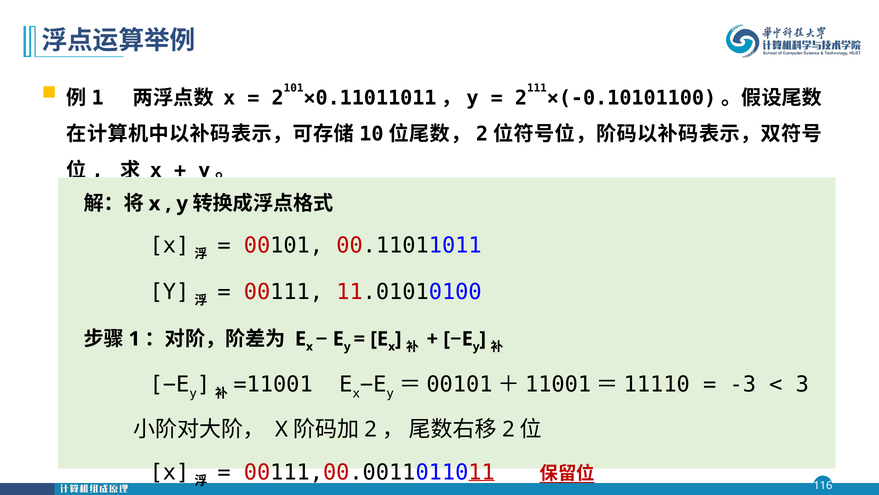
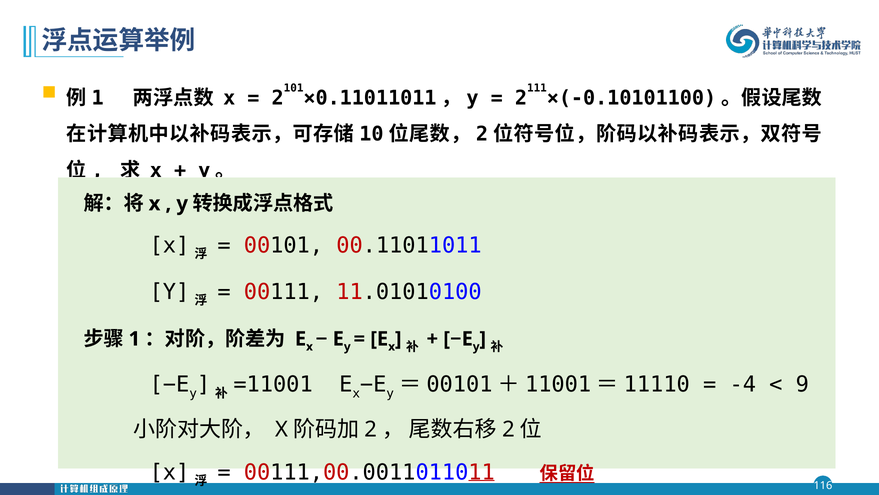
-3: -3 -> -4
3: 3 -> 9
